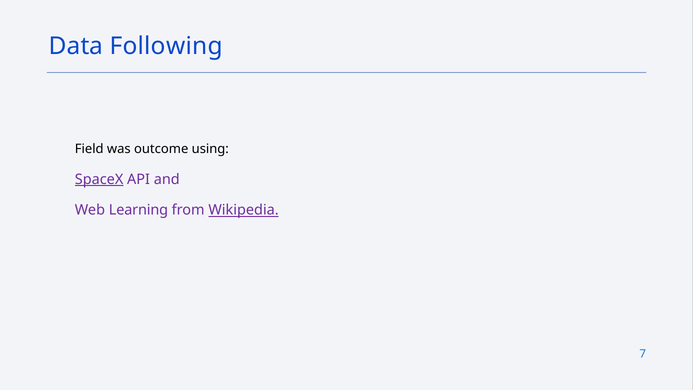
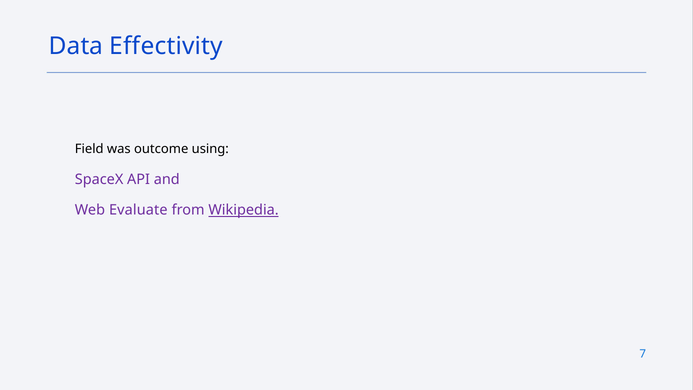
Following: Following -> Effectivity
SpaceX underline: present -> none
Learning: Learning -> Evaluate
